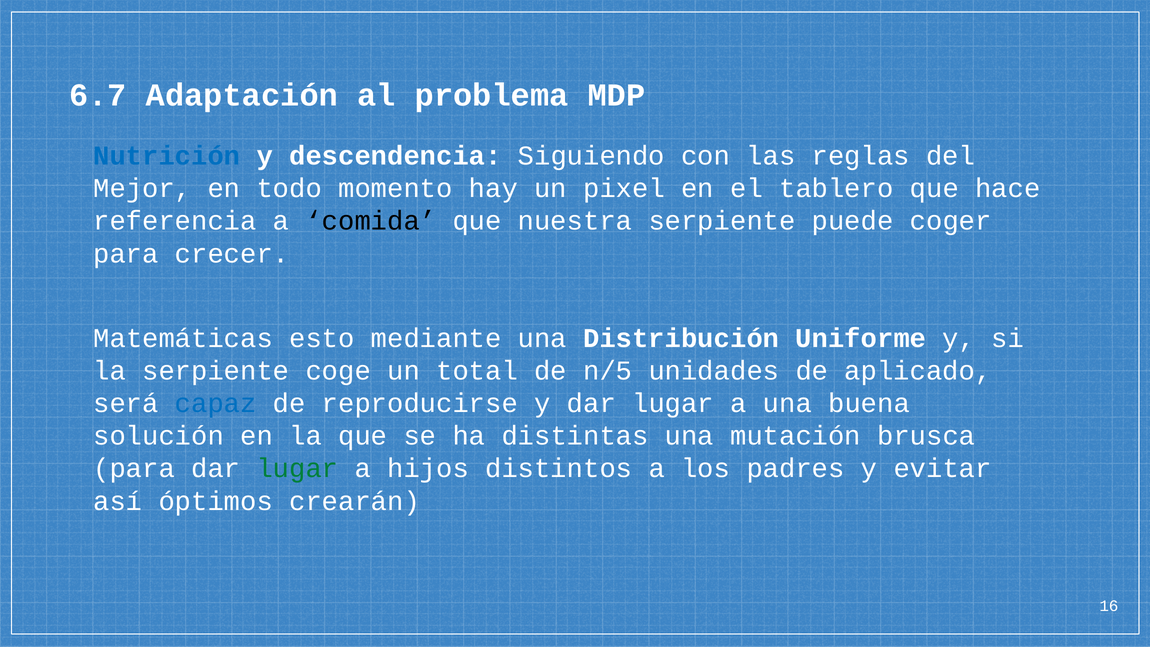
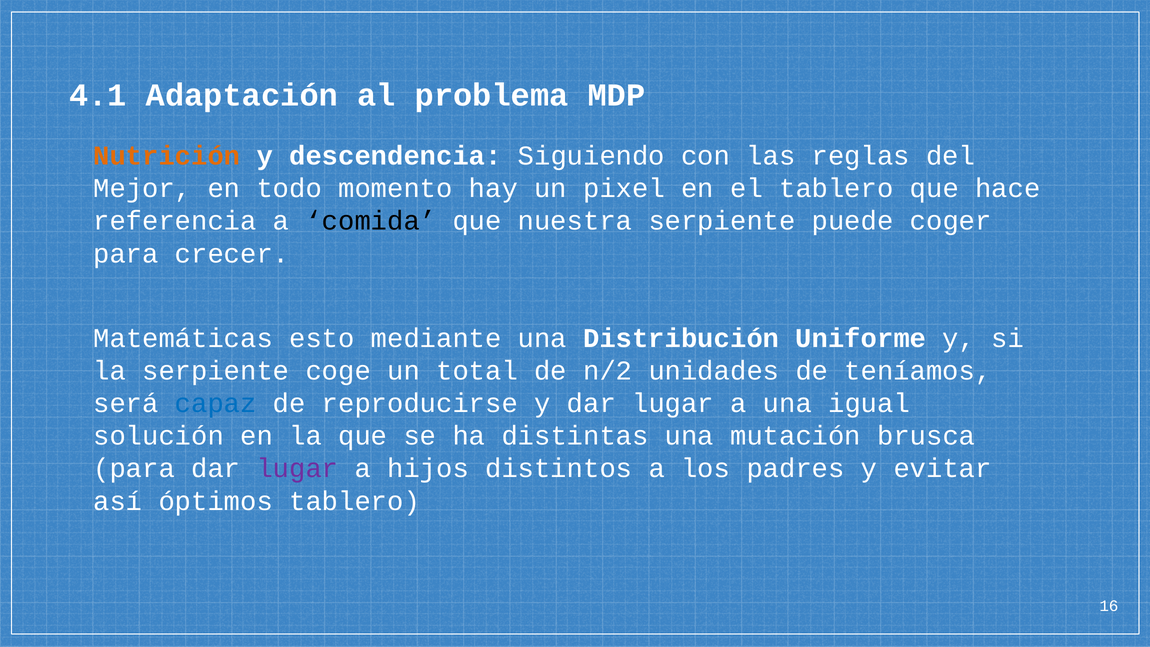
6.7: 6.7 -> 4.1
Nutrición colour: blue -> orange
n/5: n/5 -> n/2
aplicado: aplicado -> teníamos
buena: buena -> igual
lugar at (297, 468) colour: green -> purple
óptimos crearán: crearán -> tablero
